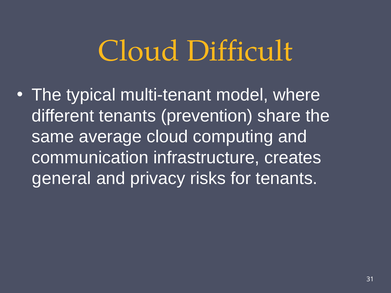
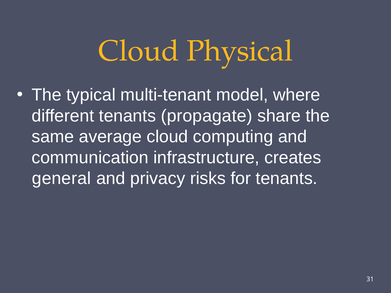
Difficult: Difficult -> Physical
prevention: prevention -> propagate
